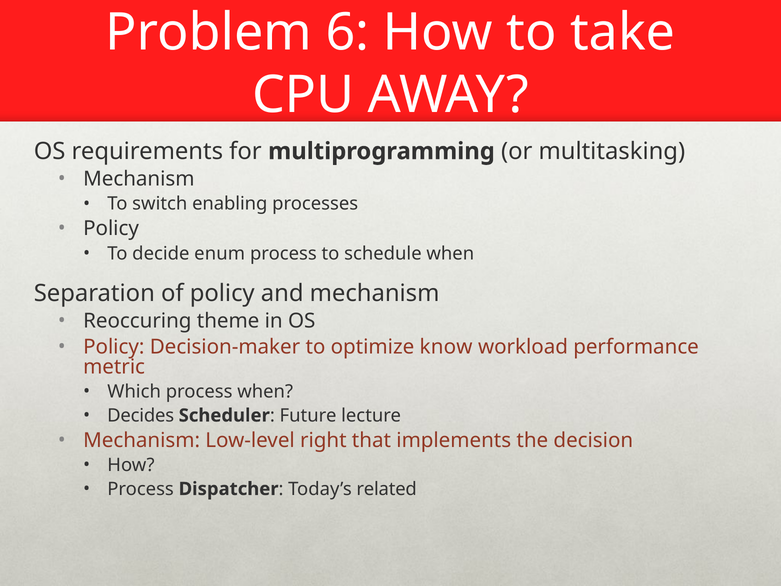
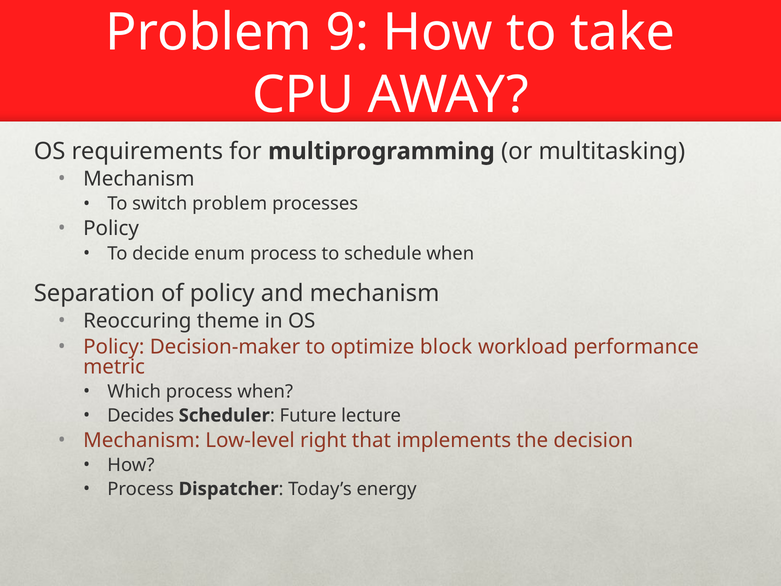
6: 6 -> 9
switch enabling: enabling -> problem
know: know -> block
related: related -> energy
